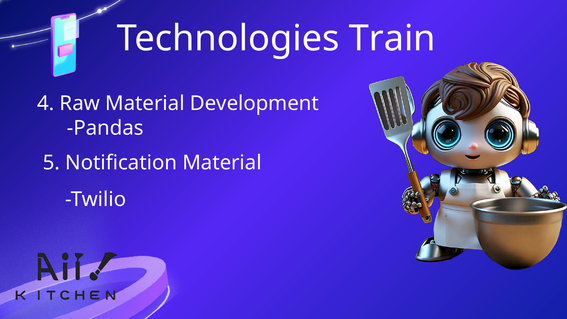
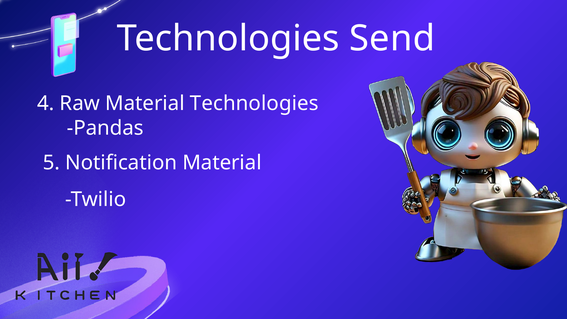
Train: Train -> Send
Material Development: Development -> Technologies
